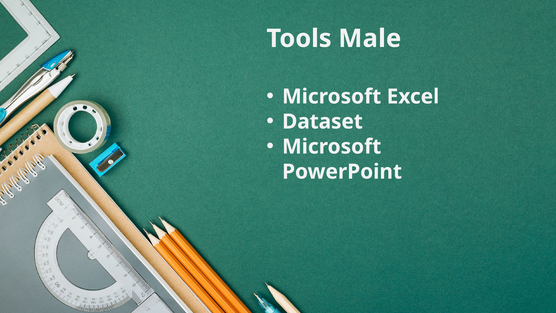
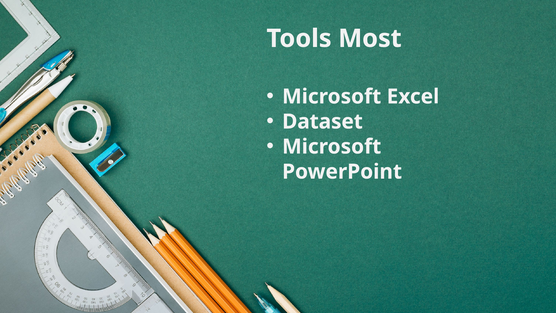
Male: Male -> Most
